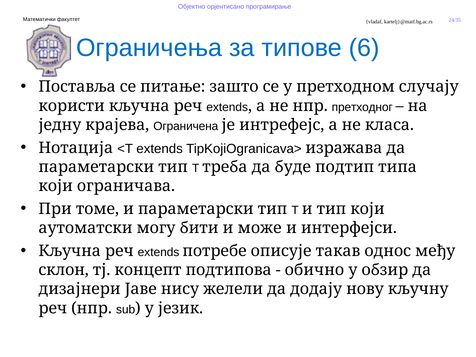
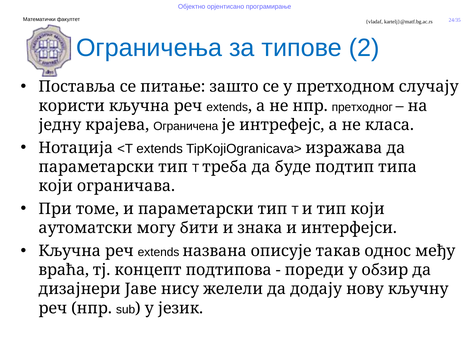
6: 6 -> 2
може: може -> знака
потребе: потребе -> названа
склон: склон -> враћа
обично: обично -> пореди
